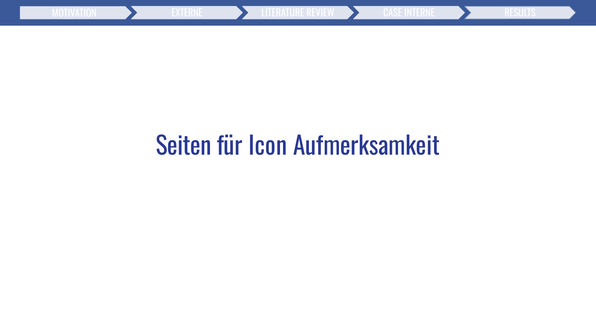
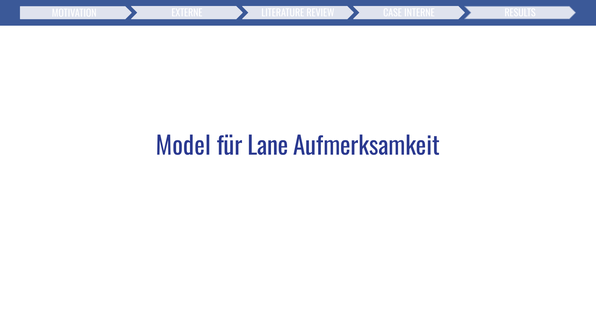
Seiten: Seiten -> Model
Icon: Icon -> Lane
